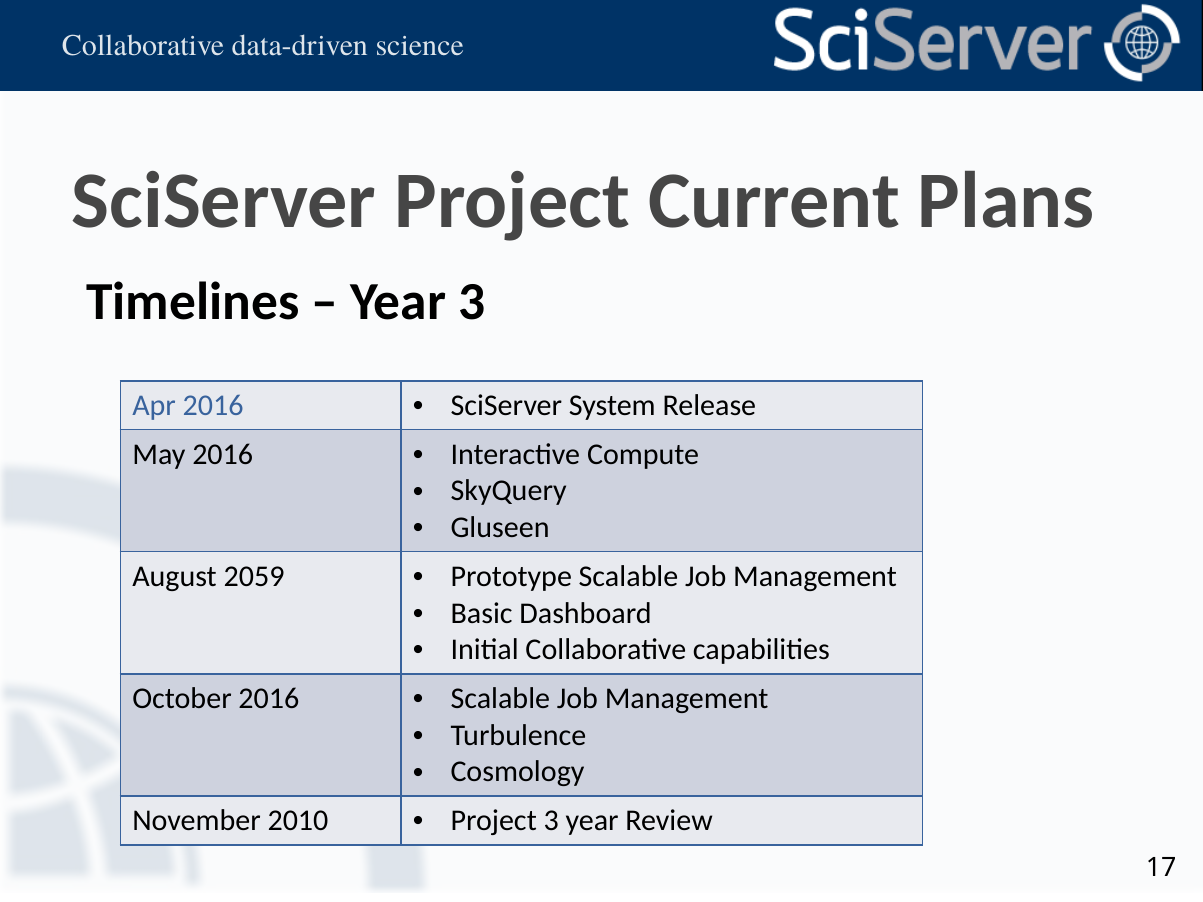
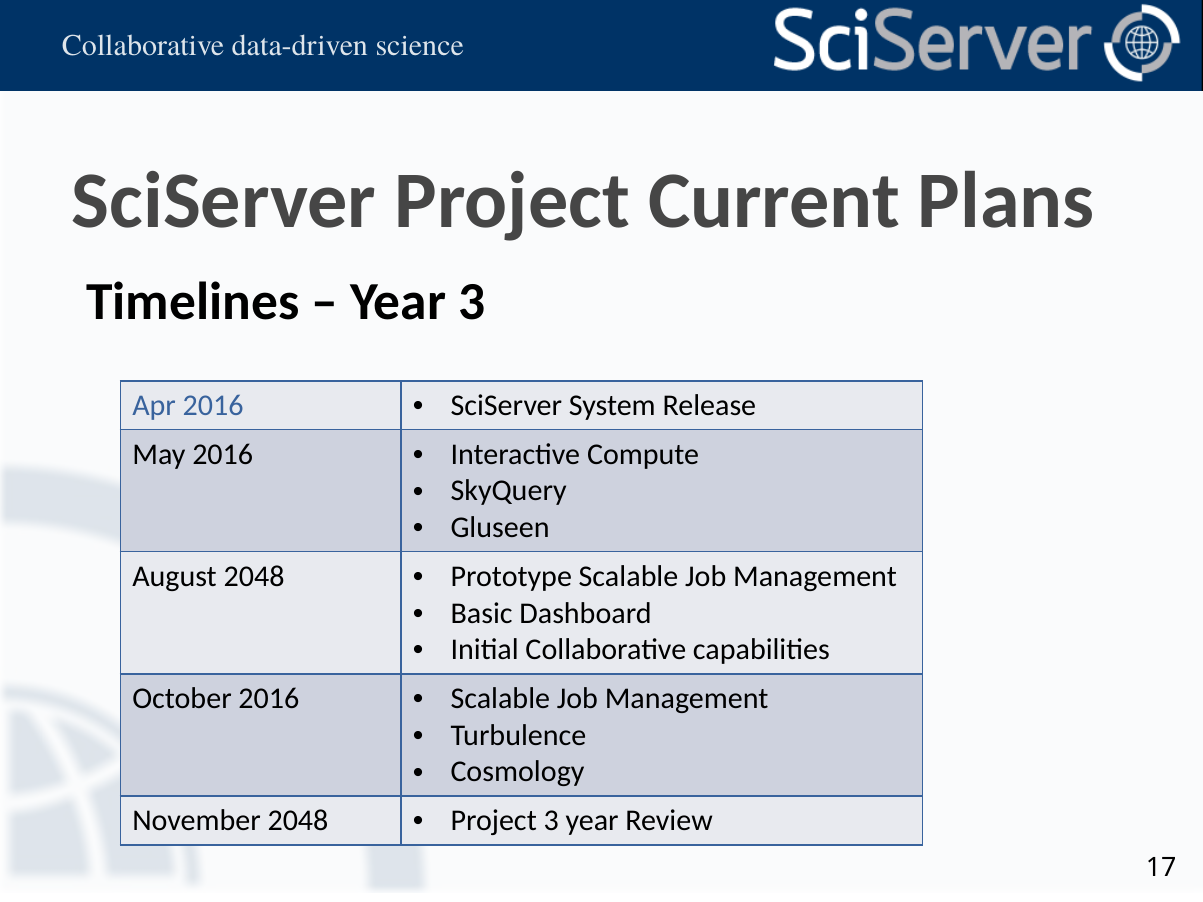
August 2059: 2059 -> 2048
November 2010: 2010 -> 2048
